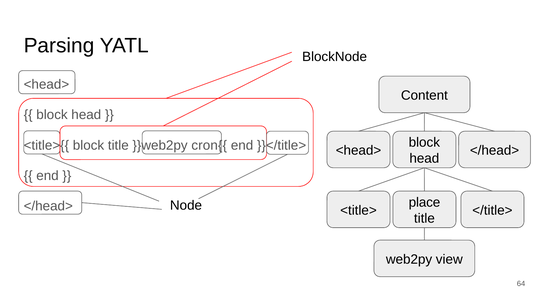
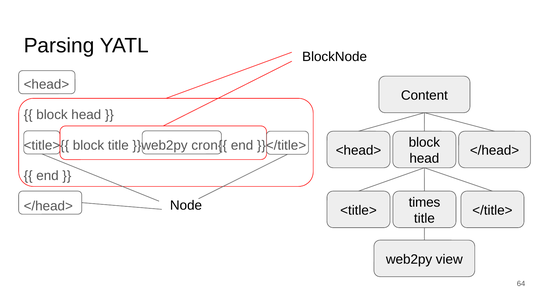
place: place -> times
